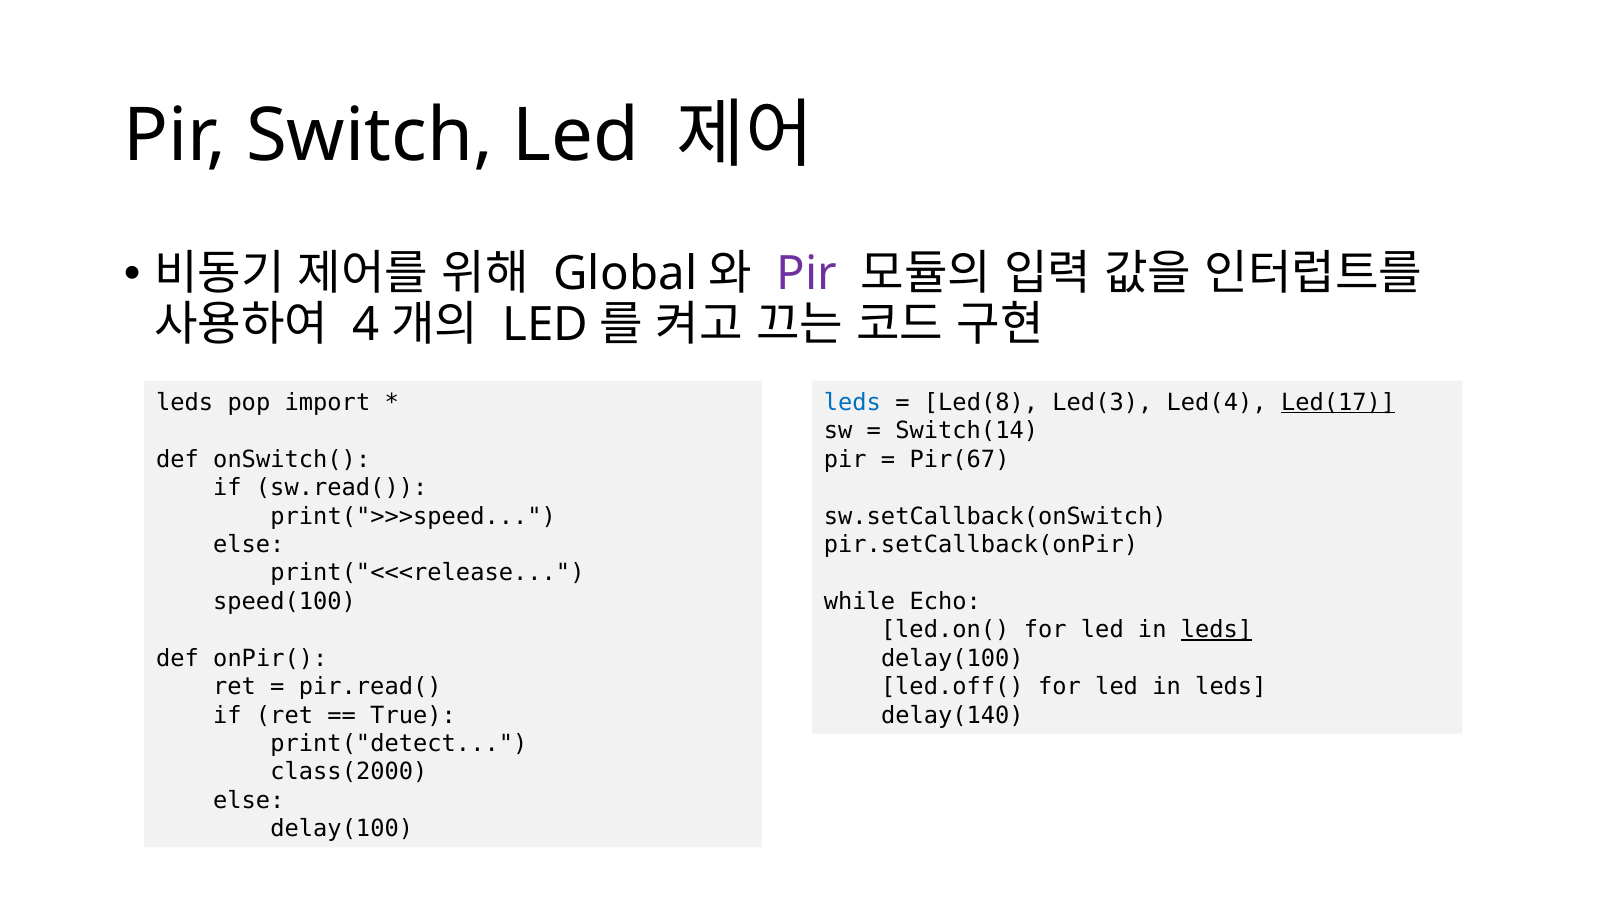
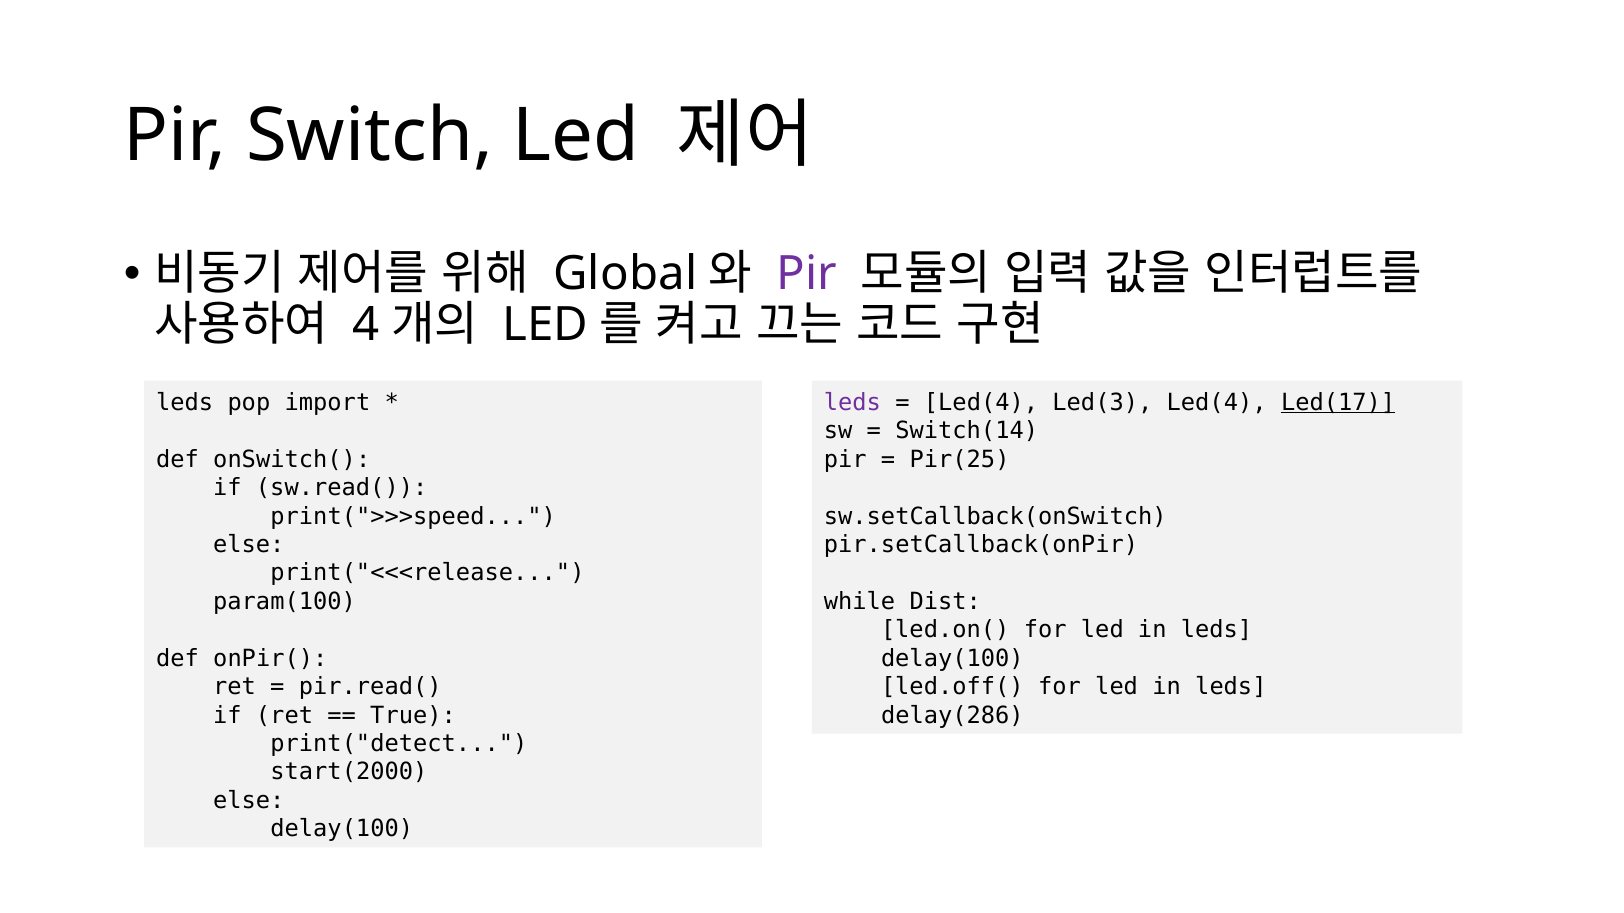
leds at (852, 403) colour: blue -> purple
Led(8 at (981, 403): Led(8 -> Led(4
Pir(67: Pir(67 -> Pir(25
speed(100: speed(100 -> param(100
Echo: Echo -> Dist
leds at (1217, 630) underline: present -> none
delay(140: delay(140 -> delay(286
class(2000: class(2000 -> start(2000
